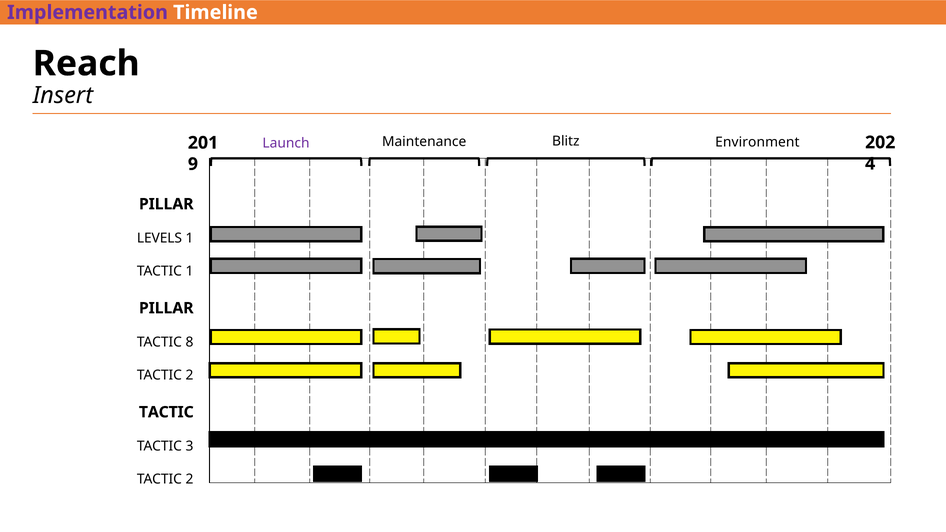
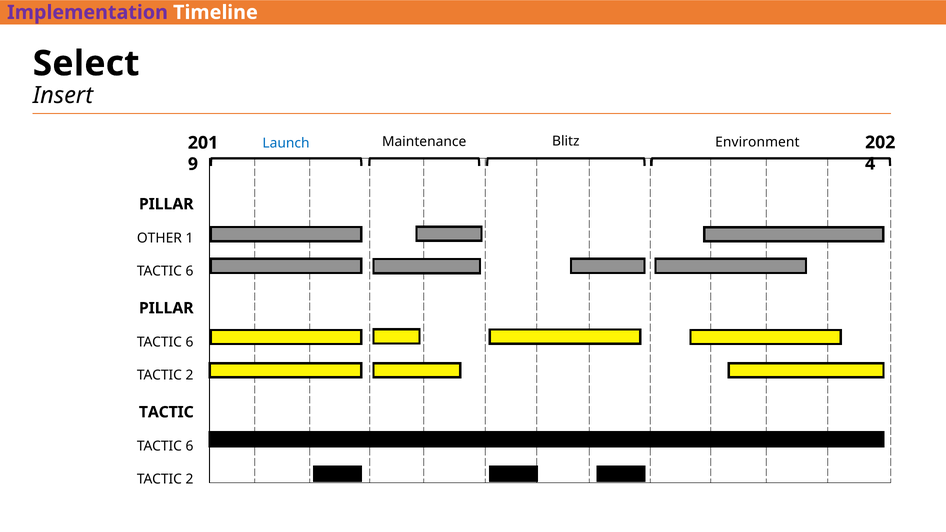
Reach: Reach -> Select
Launch colour: purple -> blue
LEVELS: LEVELS -> OTHER
1 at (190, 271): 1 -> 6
8 at (190, 342): 8 -> 6
3 at (190, 446): 3 -> 6
